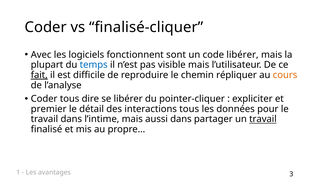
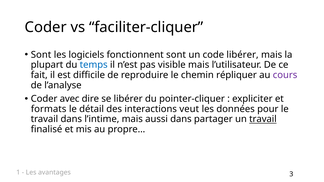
finalisé-cliquer: finalisé-cliquer -> faciliter-cliquer
Avec at (41, 55): Avec -> Sont
fait underline: present -> none
cours colour: orange -> purple
Coder tous: tous -> avec
premier: premier -> formats
interactions tous: tous -> veut
